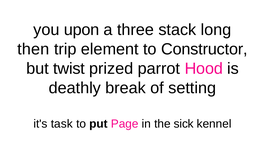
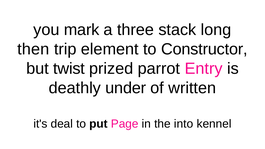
upon: upon -> mark
Hood: Hood -> Entry
break: break -> under
setting: setting -> written
task: task -> deal
sick: sick -> into
